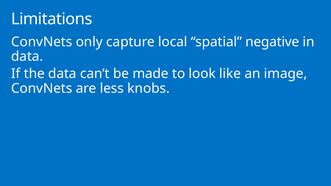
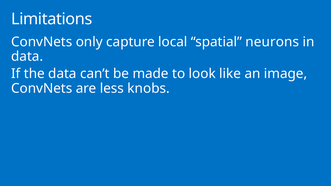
negative: negative -> neurons
